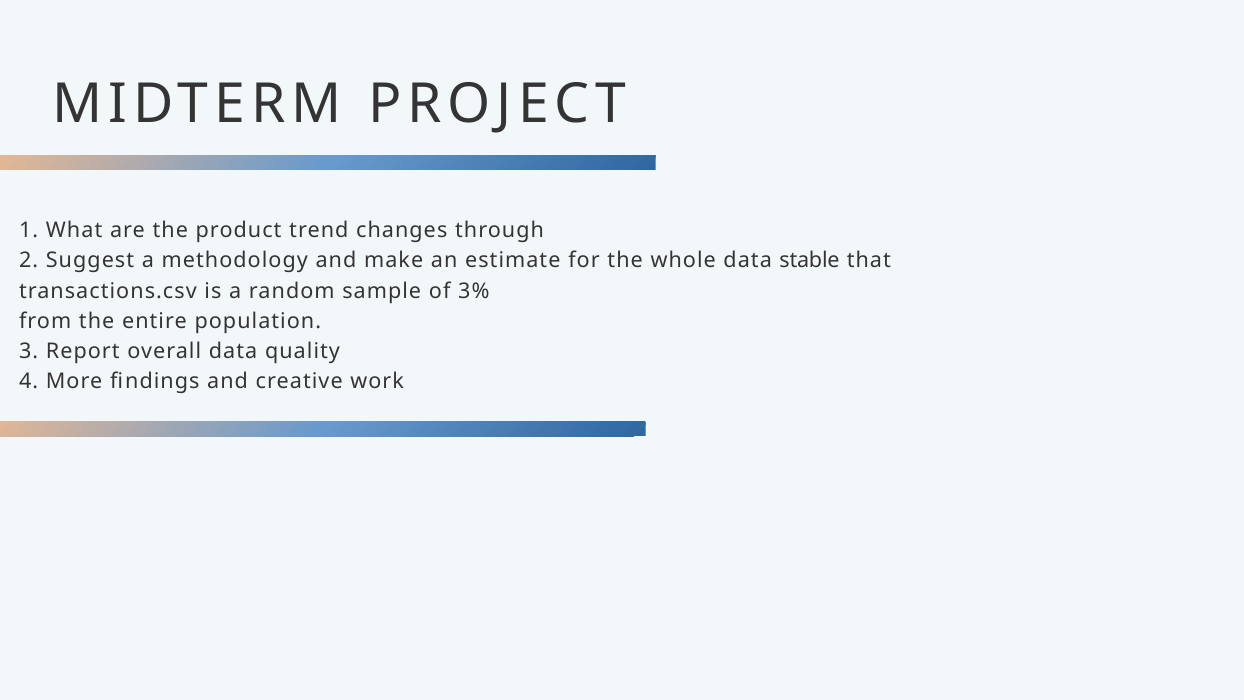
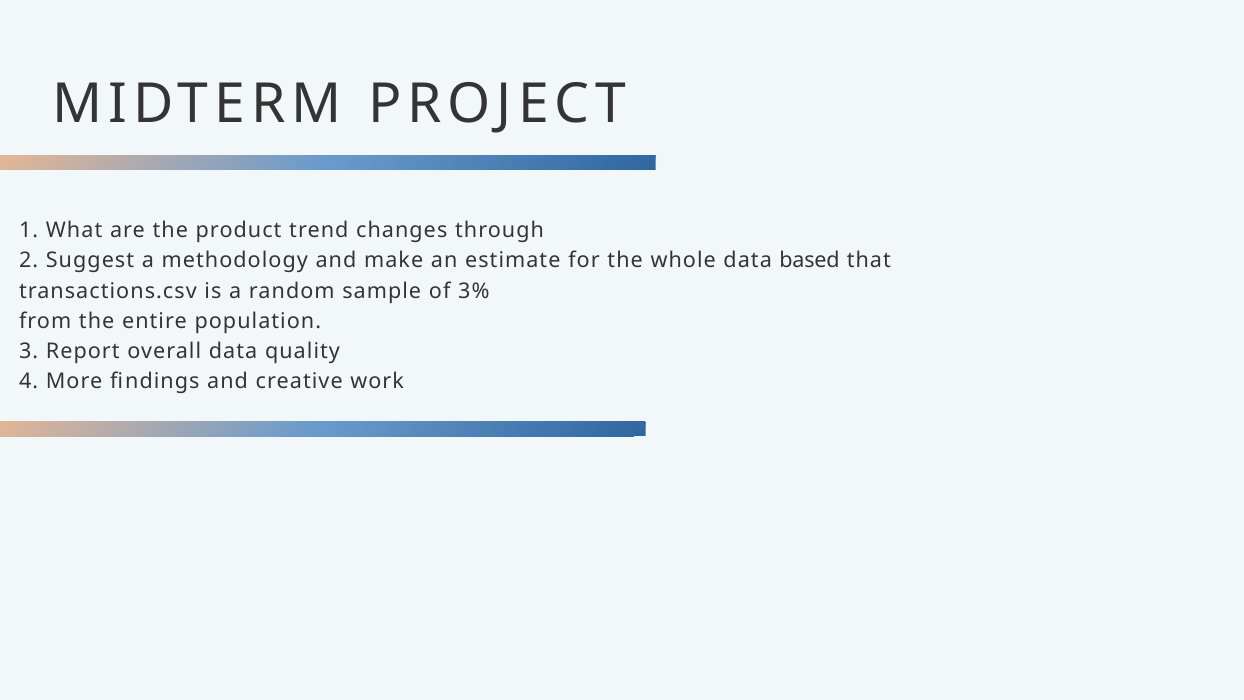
stable: stable -> based
